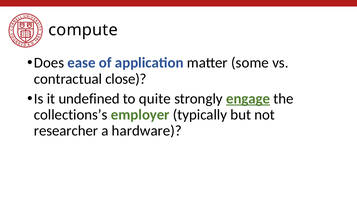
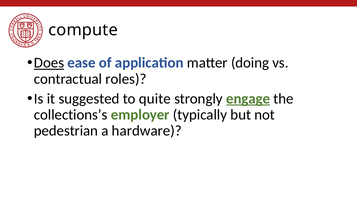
Does underline: none -> present
some: some -> doing
close: close -> roles
undefined: undefined -> suggested
researcher: researcher -> pedestrian
